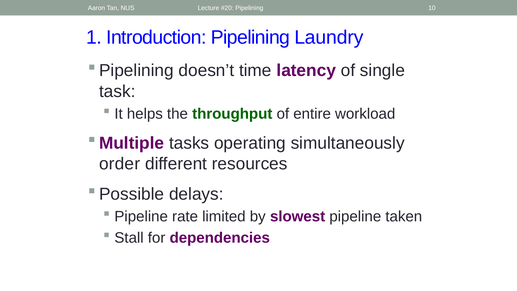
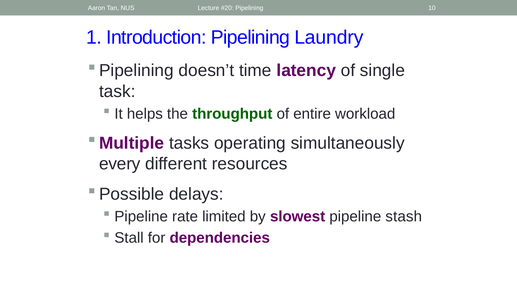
order: order -> every
taken: taken -> stash
